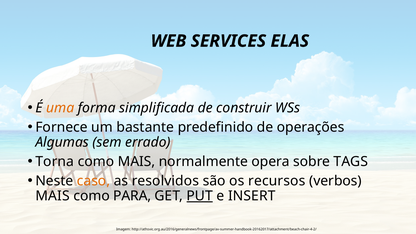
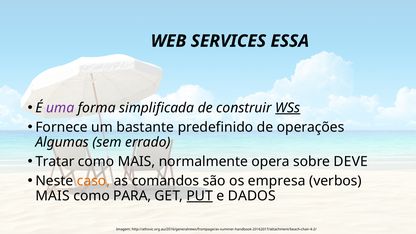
ELAS: ELAS -> ESSA
uma colour: orange -> purple
WSs underline: none -> present
Torna: Torna -> Tratar
TAGS: TAGS -> DEVE
resolvidos: resolvidos -> comandos
recursos: recursos -> empresa
INSERT: INSERT -> DADOS
